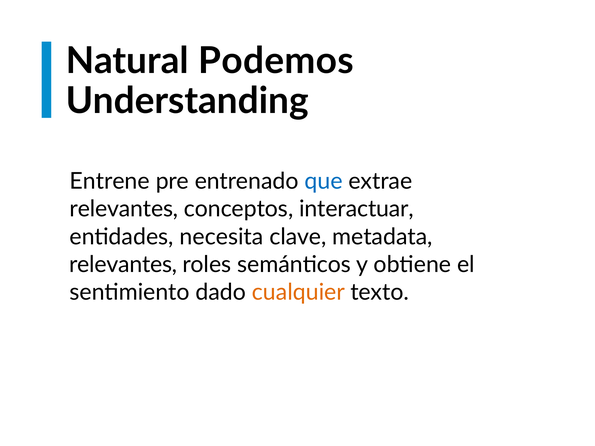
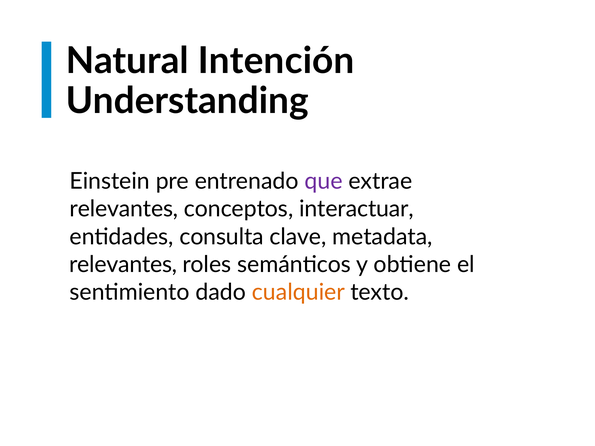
Podemos: Podemos -> Intención
Entrene: Entrene -> Einstein
que colour: blue -> purple
necesita: necesita -> consulta
